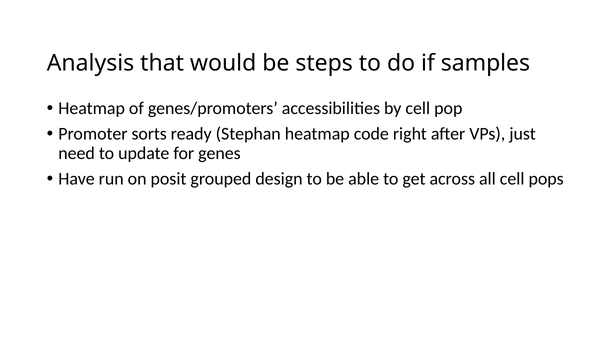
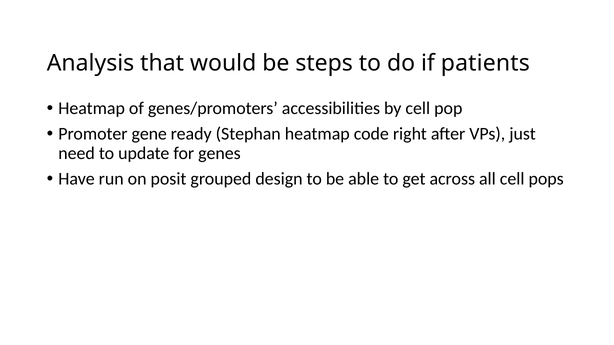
samples: samples -> patients
sorts: sorts -> gene
